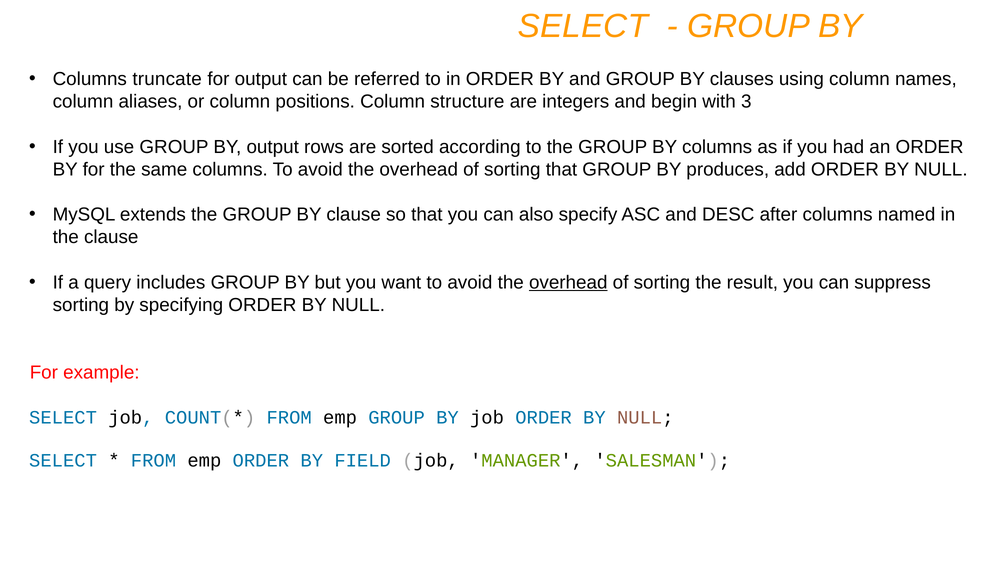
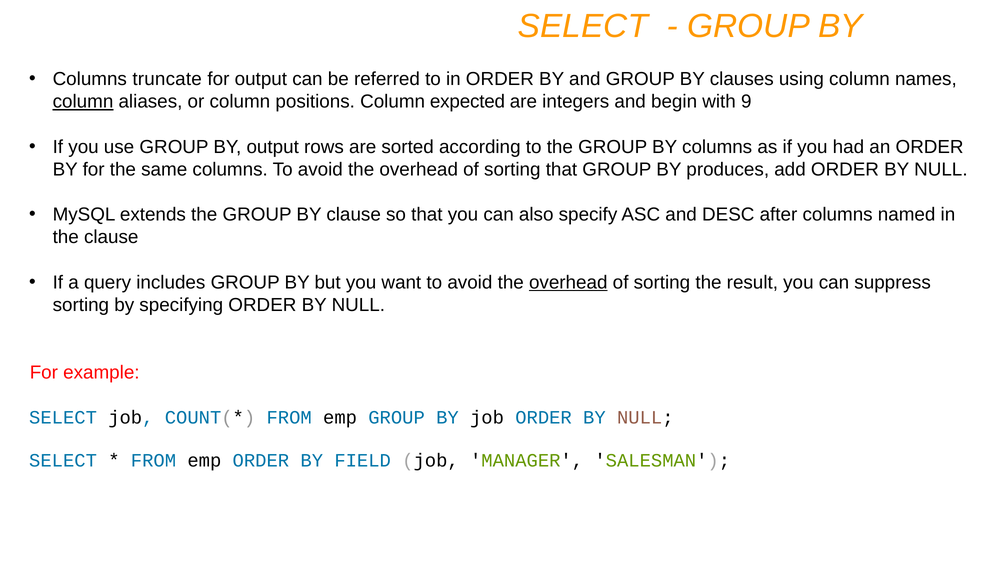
column at (83, 102) underline: none -> present
structure: structure -> expected
3: 3 -> 9
